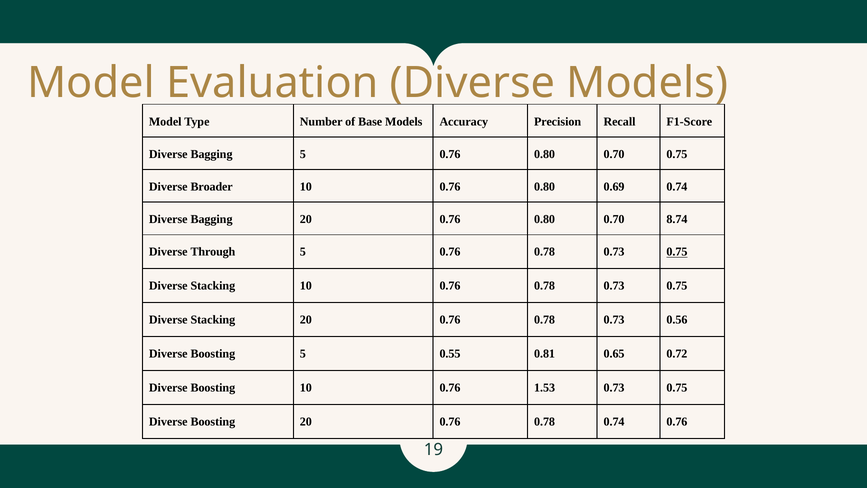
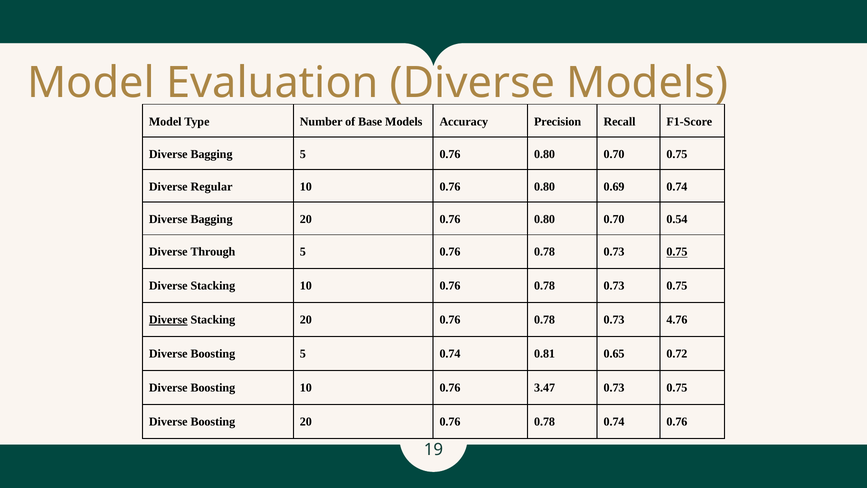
Broader: Broader -> Regular
8.74: 8.74 -> 0.54
Diverse at (168, 320) underline: none -> present
0.56: 0.56 -> 4.76
5 0.55: 0.55 -> 0.74
1.53: 1.53 -> 3.47
